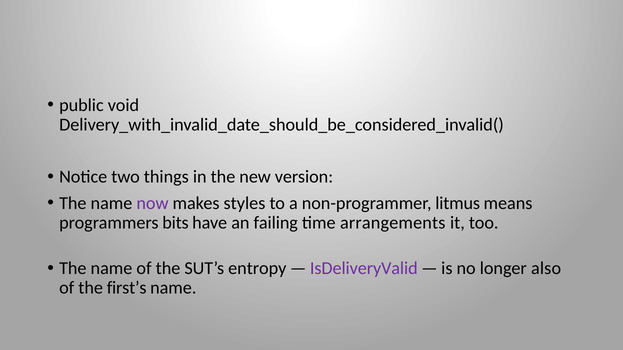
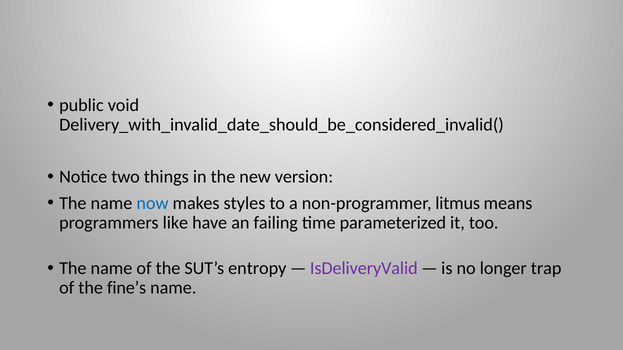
now colour: purple -> blue
bits: bits -> like
arrangements: arrangements -> parameterized
also: also -> trap
first’s: first’s -> fine’s
